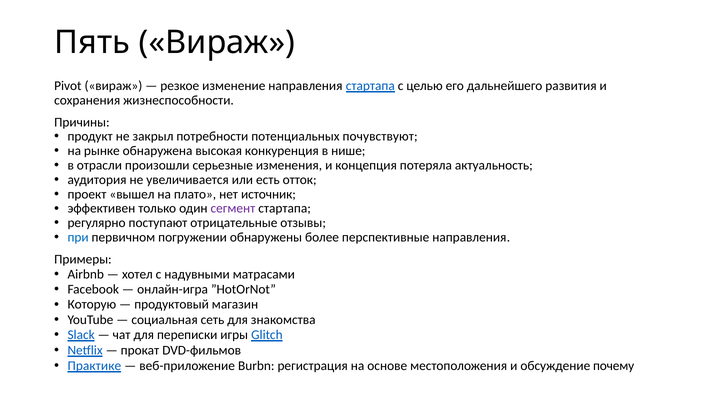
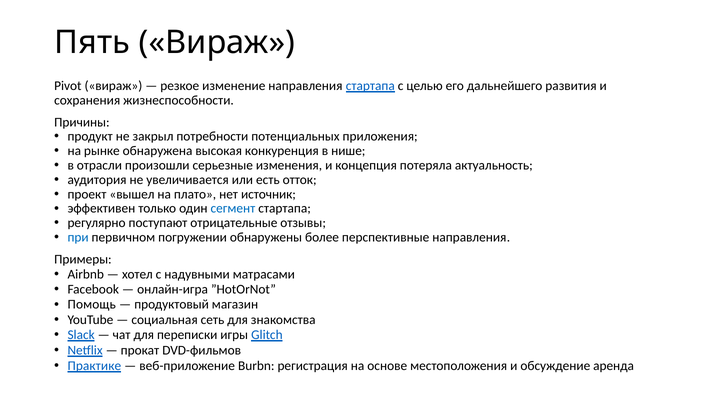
почувствуют: почувствуют -> приложения
сегмент colour: purple -> blue
Которую: Которую -> Помощь
почему: почему -> аренда
